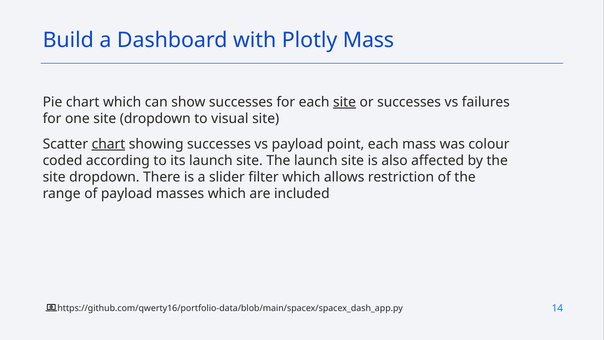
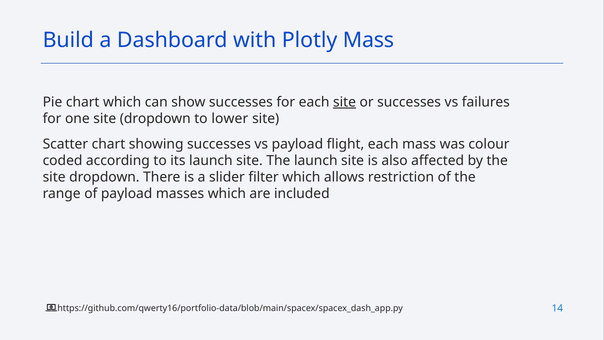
visual: visual -> lower
chart at (108, 144) underline: present -> none
point: point -> flight
